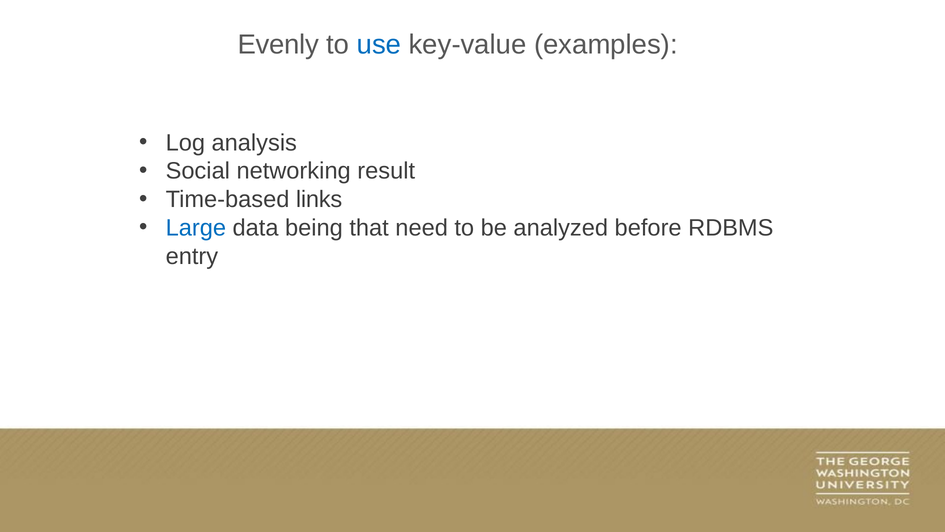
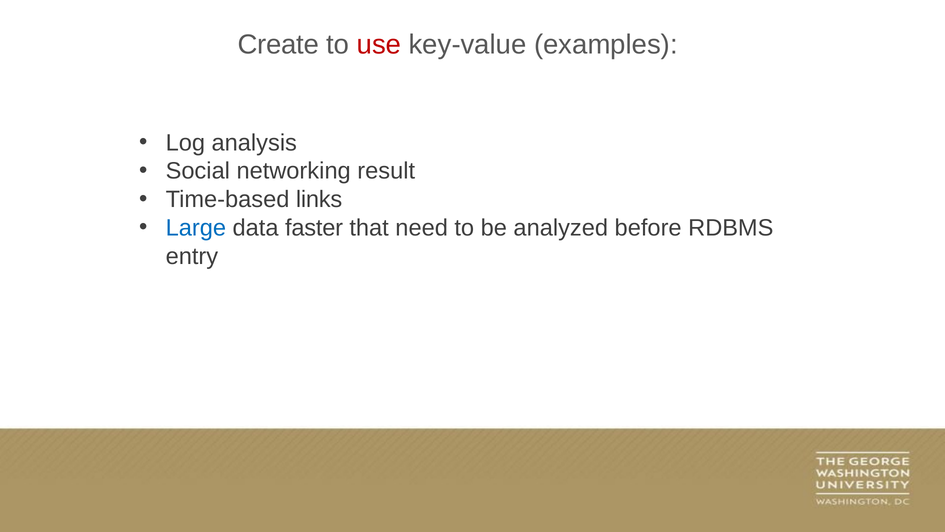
Evenly: Evenly -> Create
use colour: blue -> red
being: being -> faster
